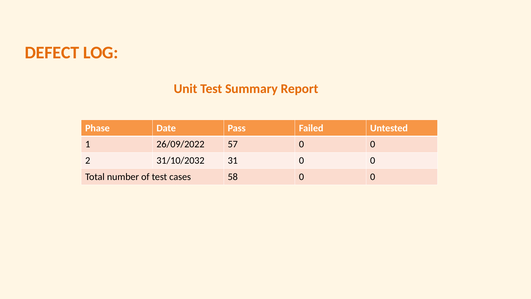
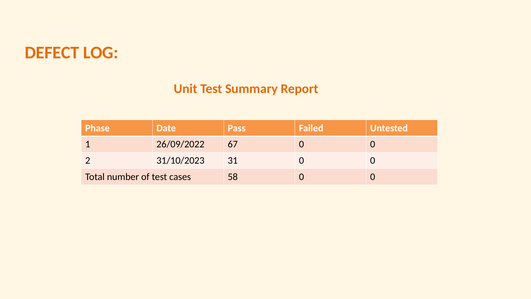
57: 57 -> 67
31/10/2032: 31/10/2032 -> 31/10/2023
